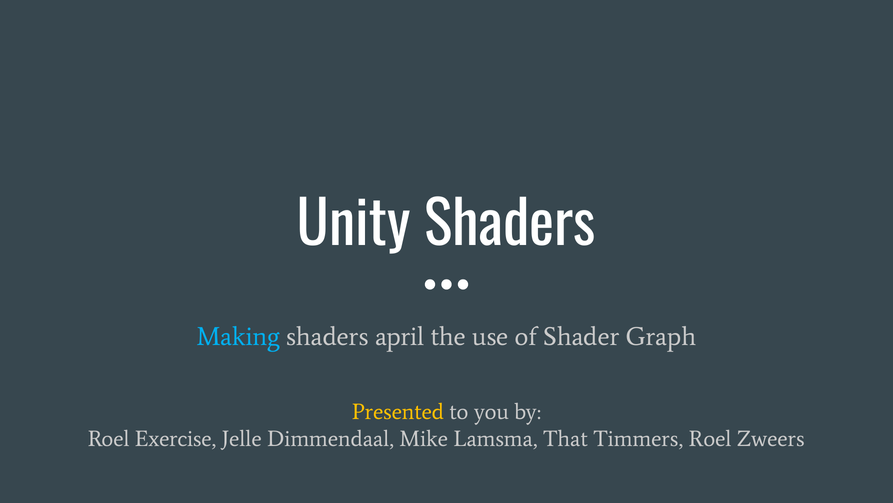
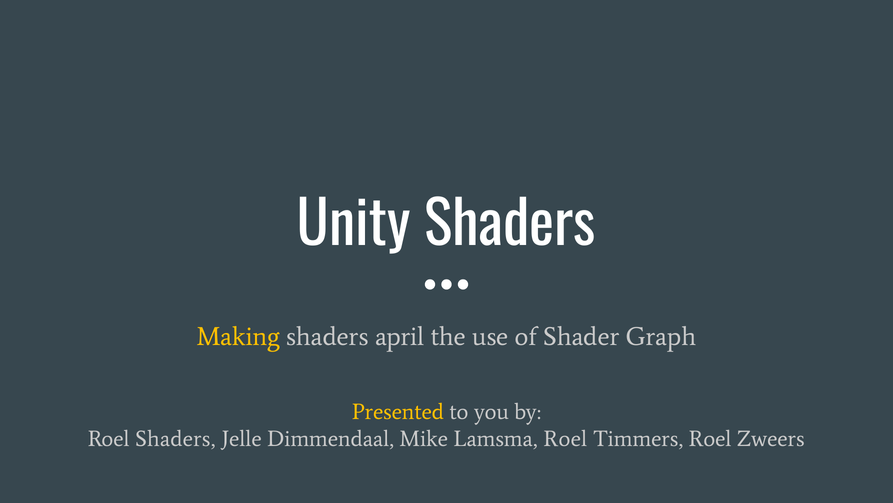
Making colour: light blue -> yellow
Roel Exercise: Exercise -> Shaders
Lamsma That: That -> Roel
